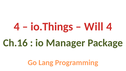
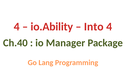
io.Things: io.Things -> io.Ability
Will: Will -> Into
Ch.16: Ch.16 -> Ch.40
